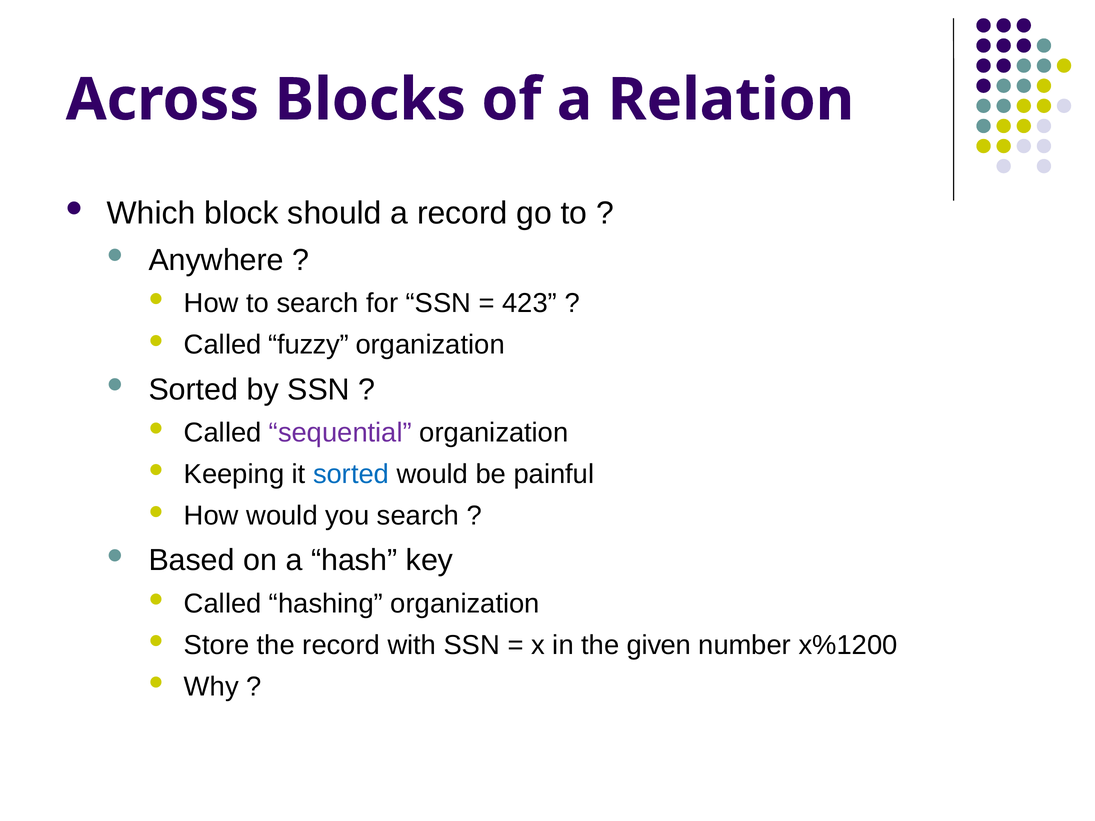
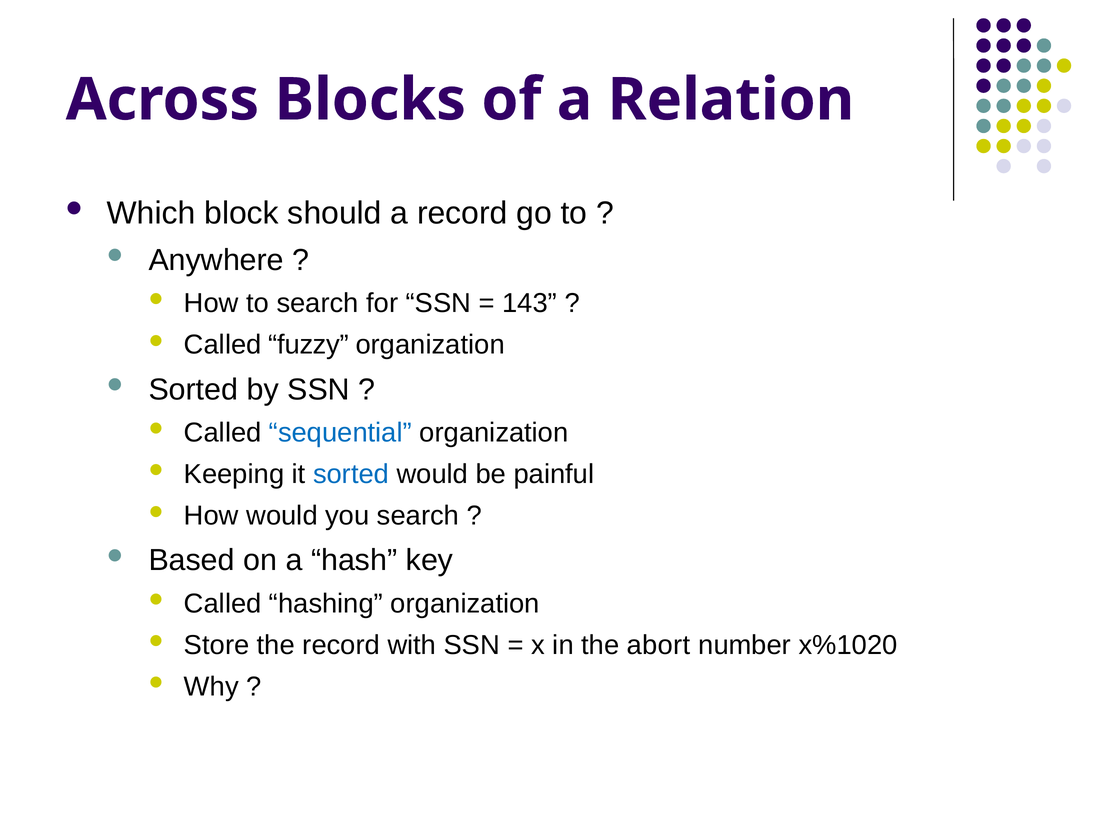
423: 423 -> 143
sequential colour: purple -> blue
given: given -> abort
x%1200: x%1200 -> x%1020
